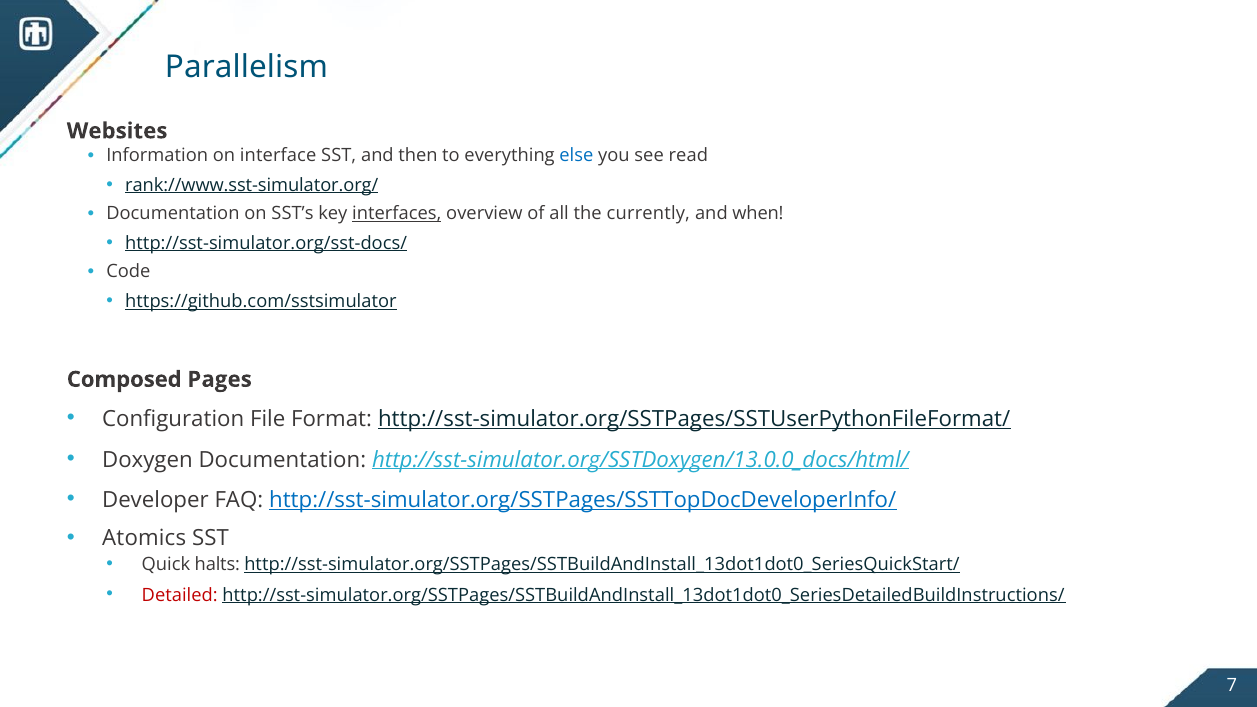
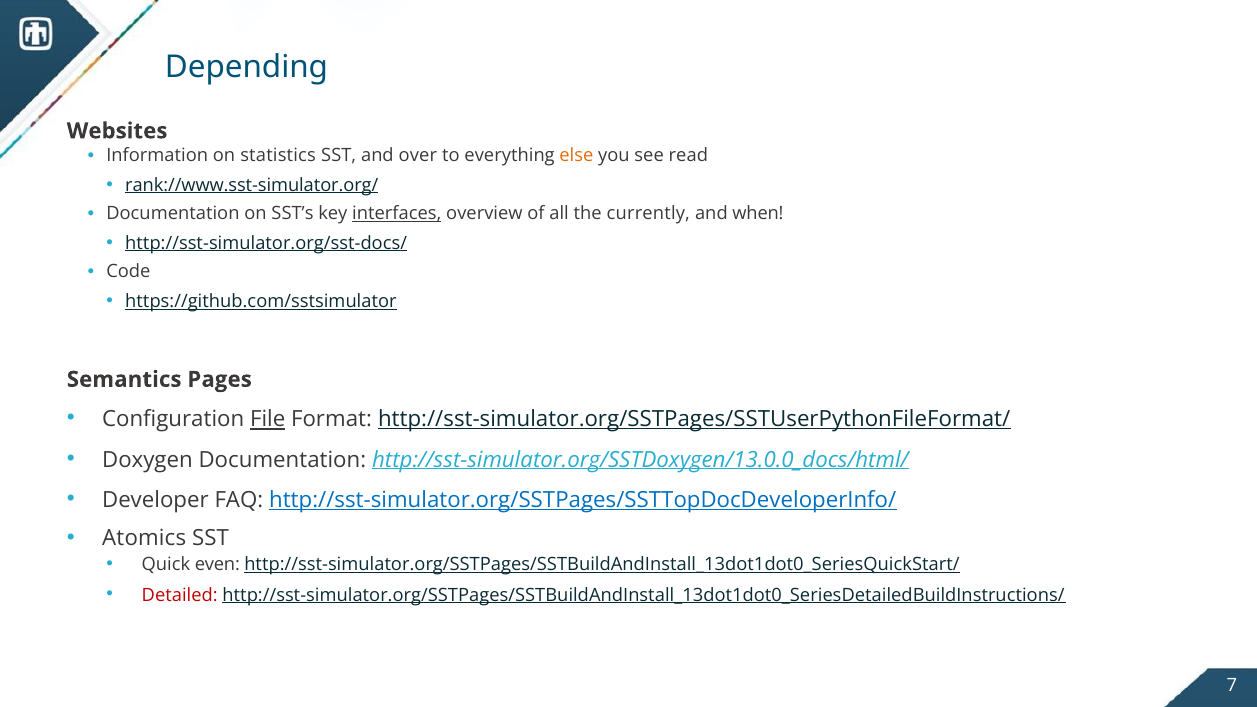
Parallelism: Parallelism -> Depending
interface: interface -> statistics
then: then -> over
else colour: blue -> orange
Composed: Composed -> Semantics
File underline: none -> present
halts: halts -> even
